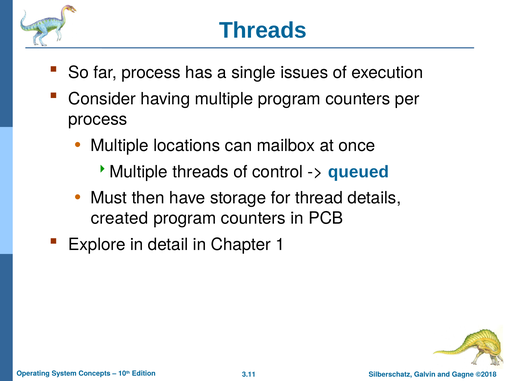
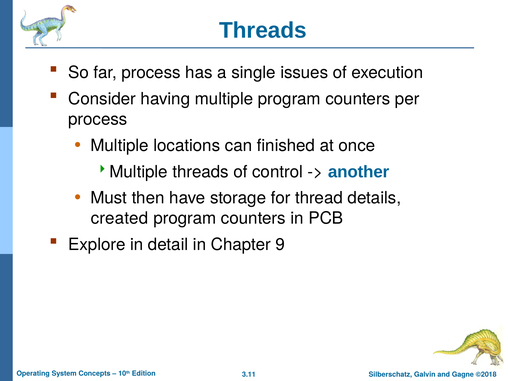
mailbox: mailbox -> finished
queued: queued -> another
1: 1 -> 9
